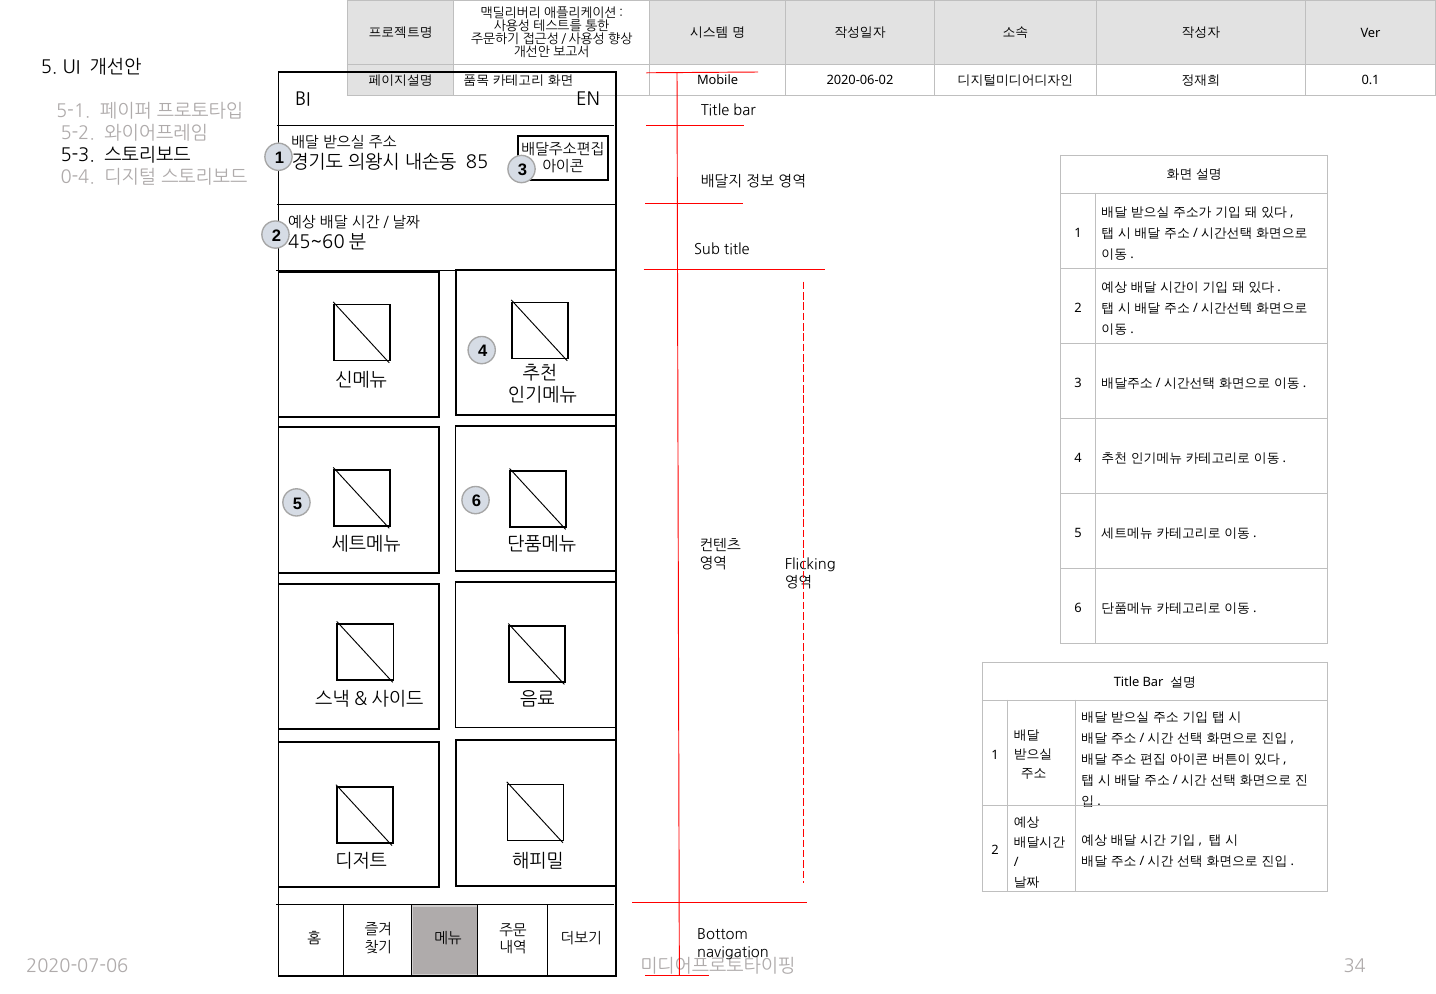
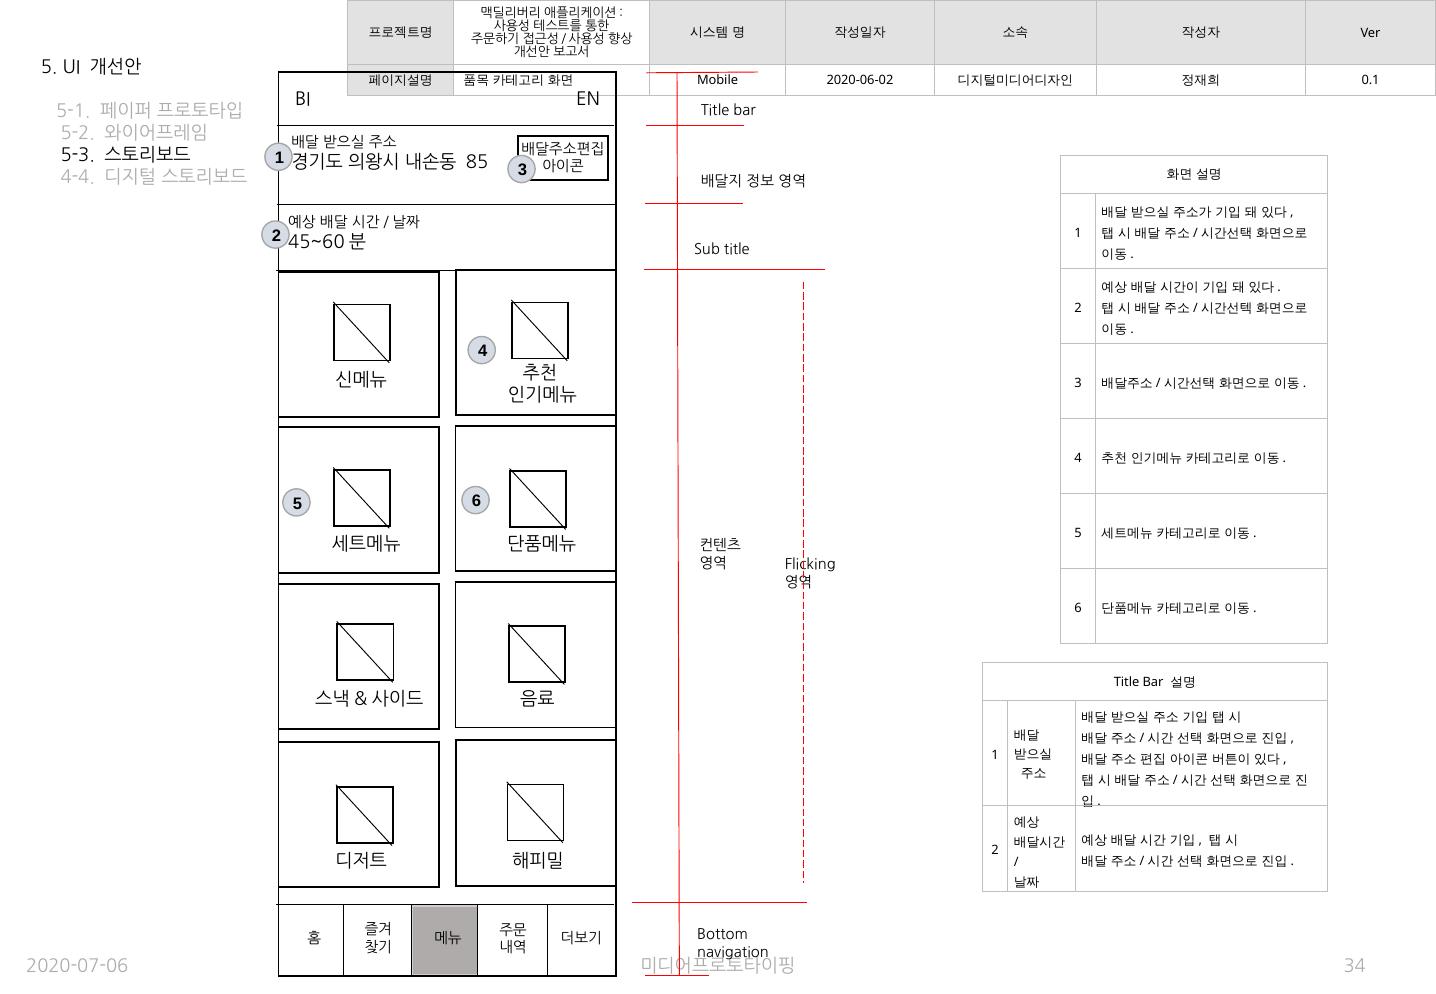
0-4: 0-4 -> 4-4
